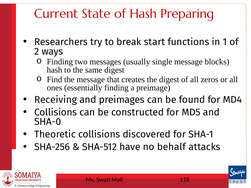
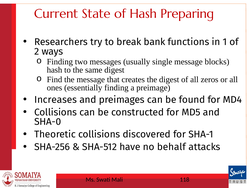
start: start -> bank
Receiving: Receiving -> Increases
